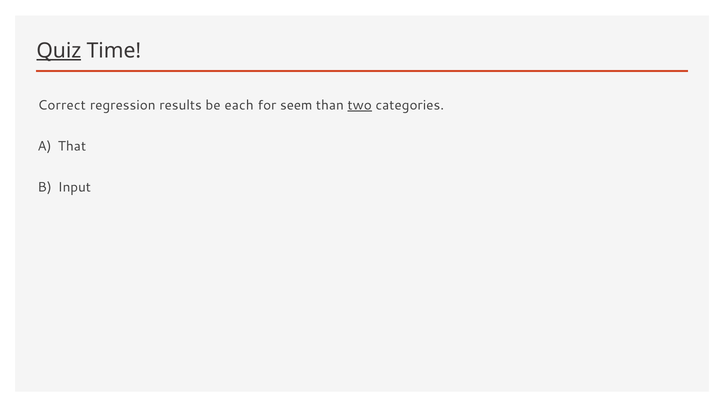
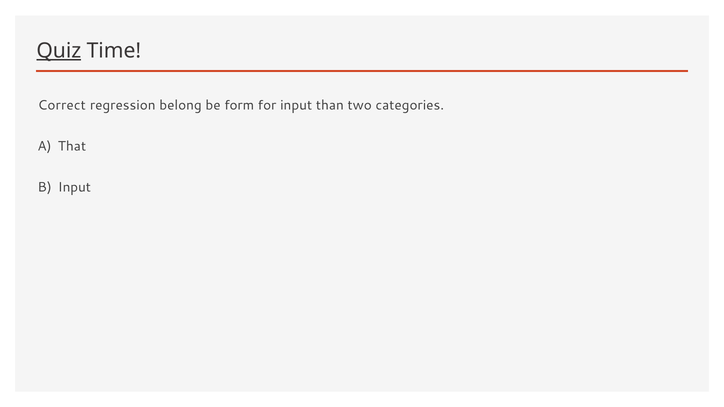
results: results -> belong
each: each -> form
for seem: seem -> input
two underline: present -> none
